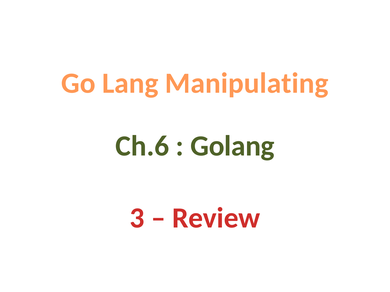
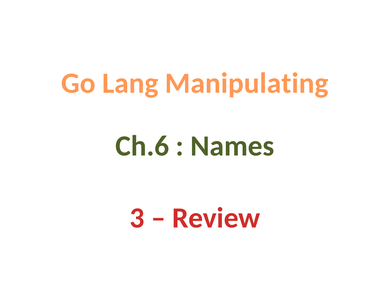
Golang: Golang -> Names
